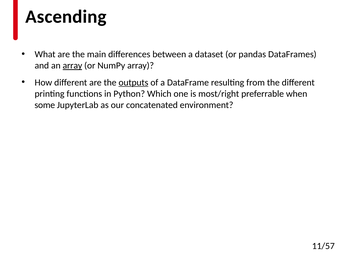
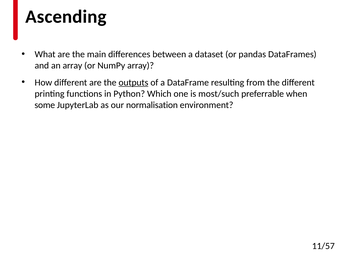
array at (72, 66) underline: present -> none
most/right: most/right -> most/such
concatenated: concatenated -> normalisation
